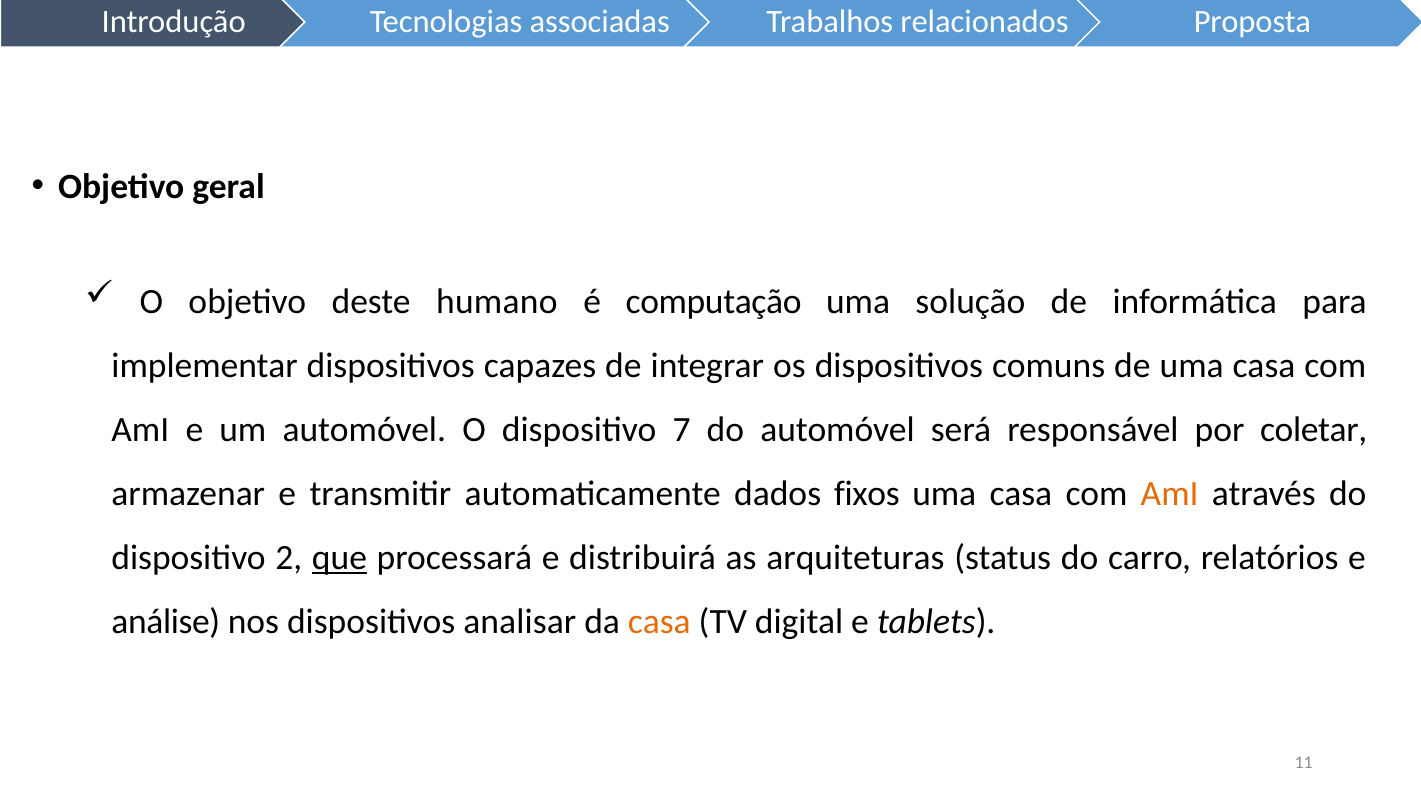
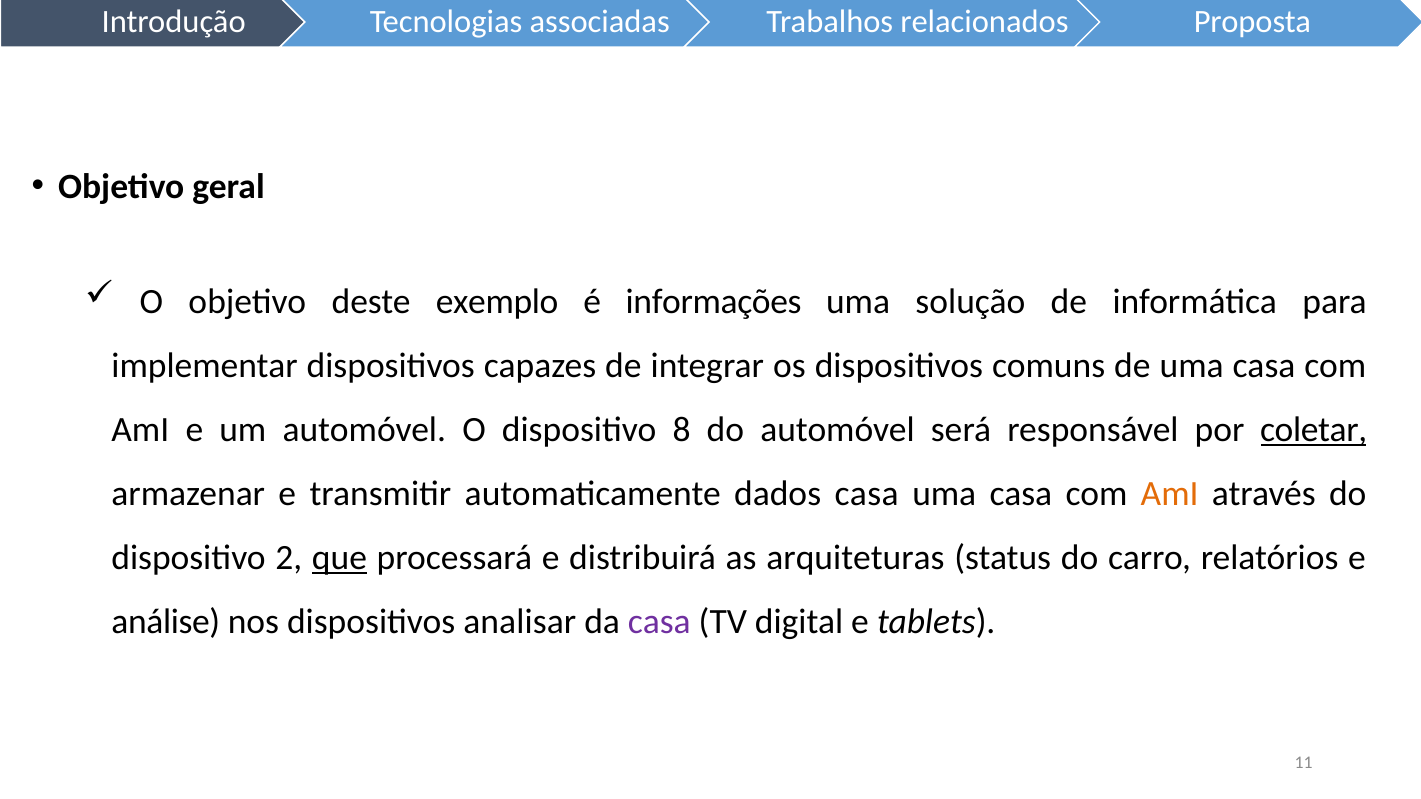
humano: humano -> exemplo
computação: computação -> informações
7: 7 -> 8
coletar underline: none -> present
dados fixos: fixos -> casa
casa at (659, 622) colour: orange -> purple
